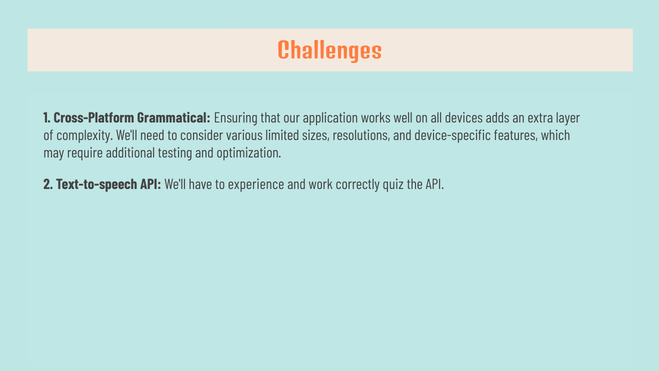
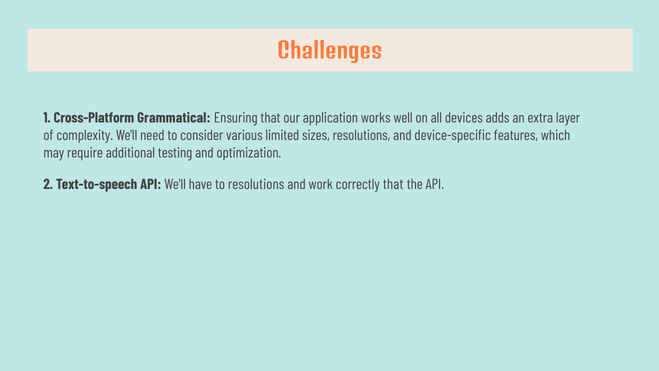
to experience: experience -> resolutions
correctly quiz: quiz -> that
